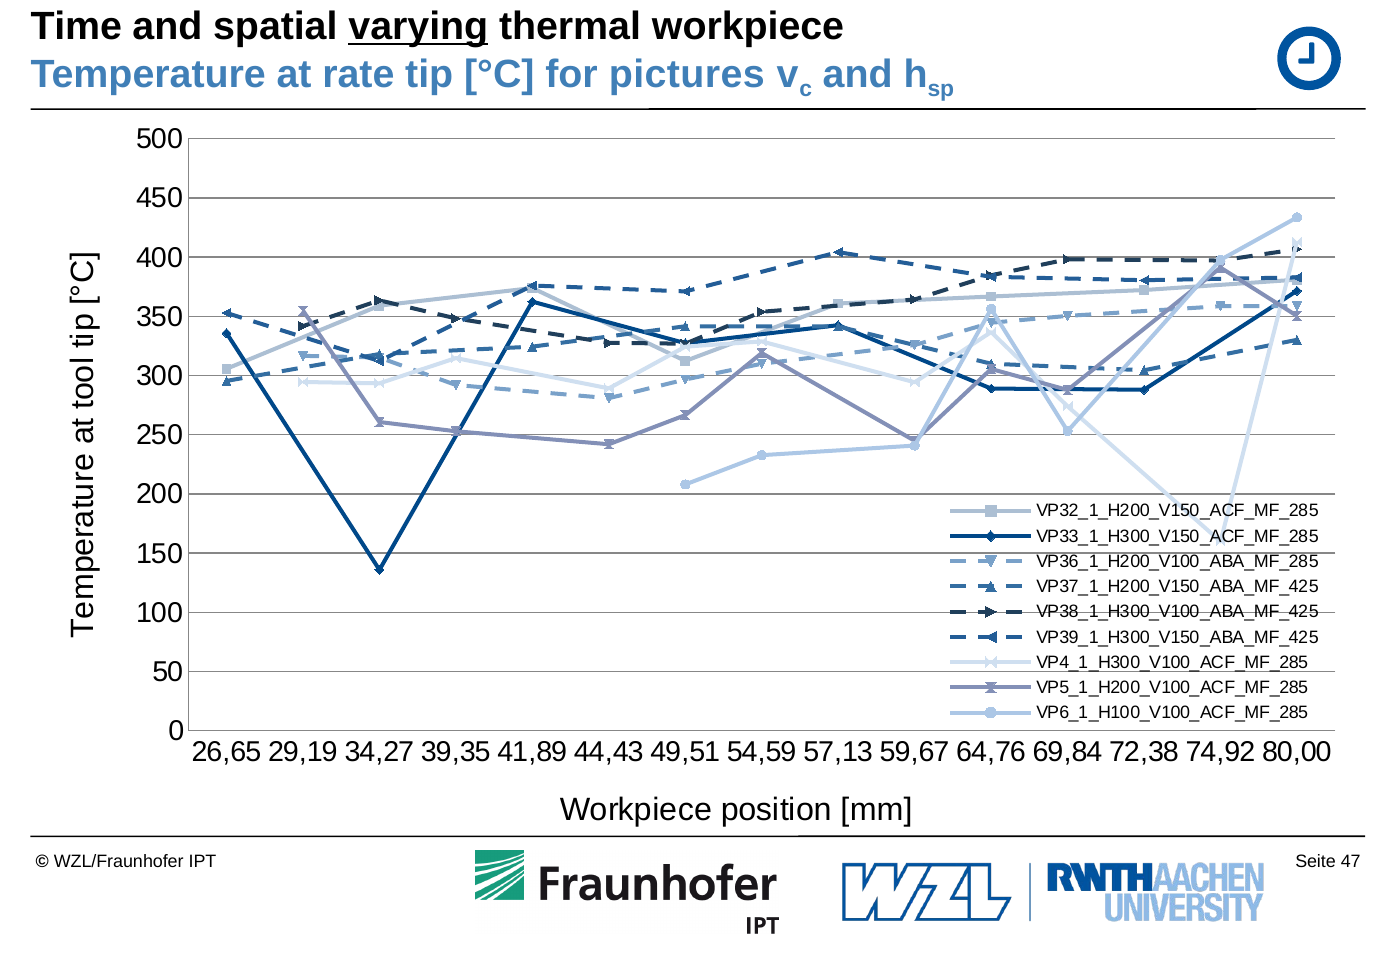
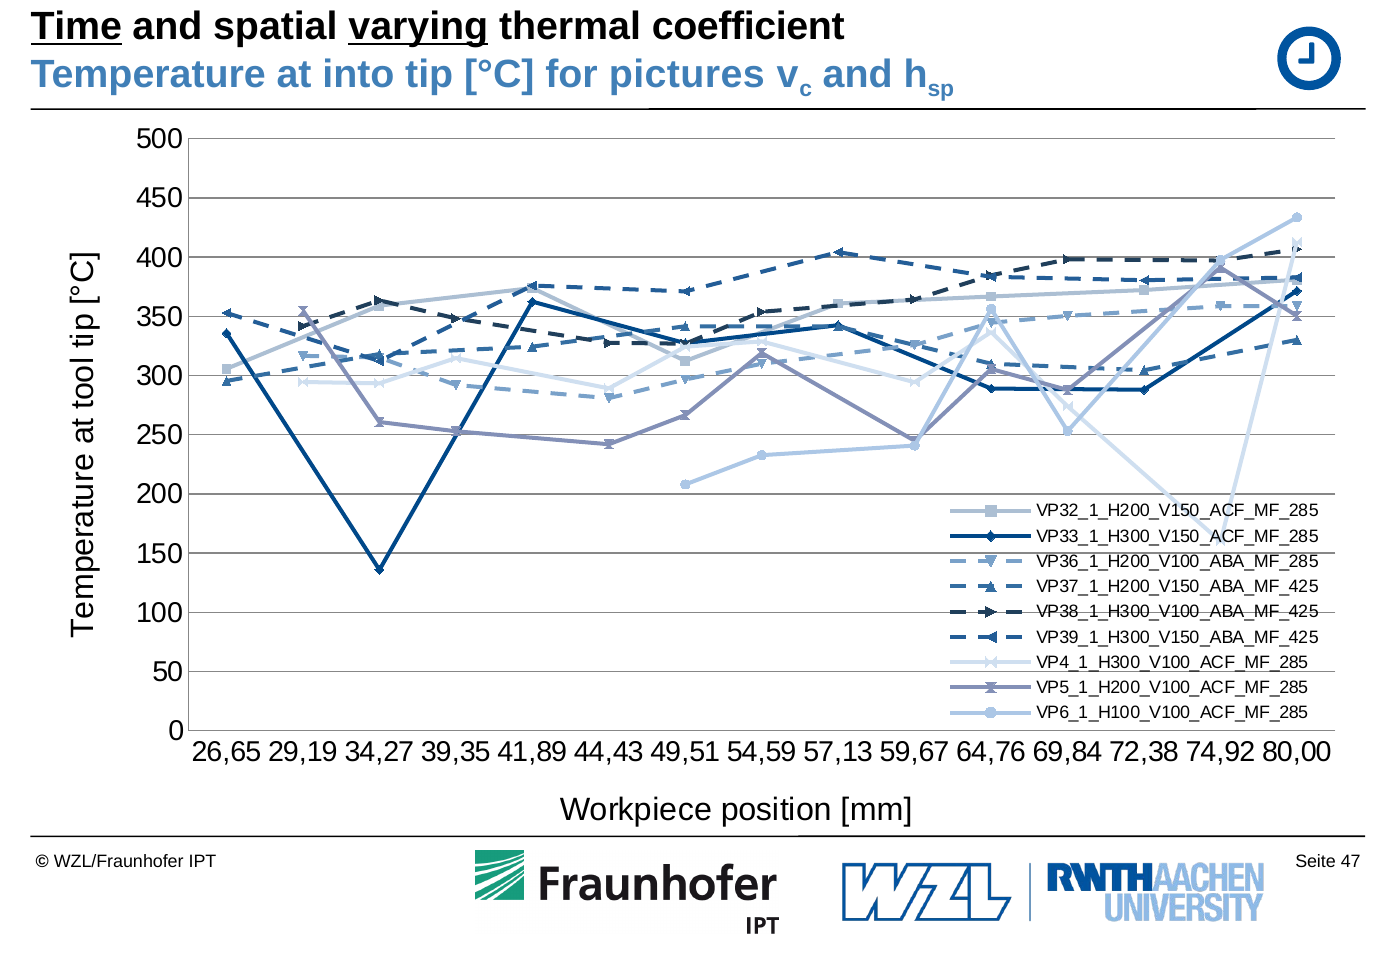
Time underline: none -> present
thermal workpiece: workpiece -> coefficient
rate: rate -> into
